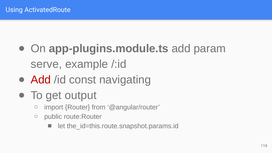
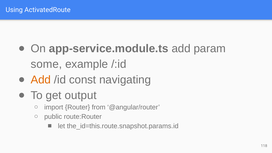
app-plugins.module.ts: app-plugins.module.ts -> app-service.module.ts
serve: serve -> some
Add at (41, 80) colour: red -> orange
